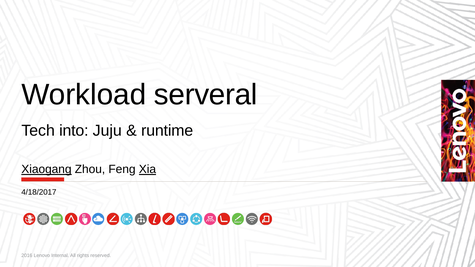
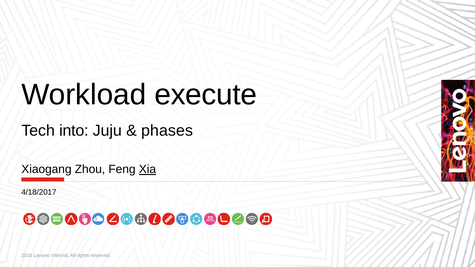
serveral: serveral -> execute
runtime: runtime -> phases
Xiaogang underline: present -> none
